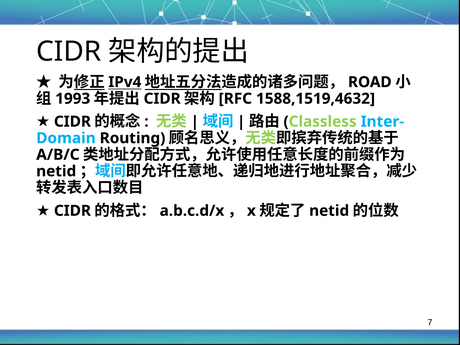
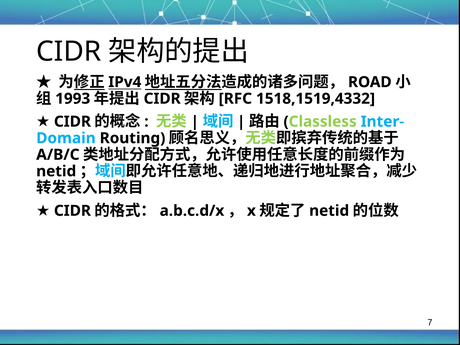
1588,1519,4632: 1588,1519,4632 -> 1518,1519,4332
